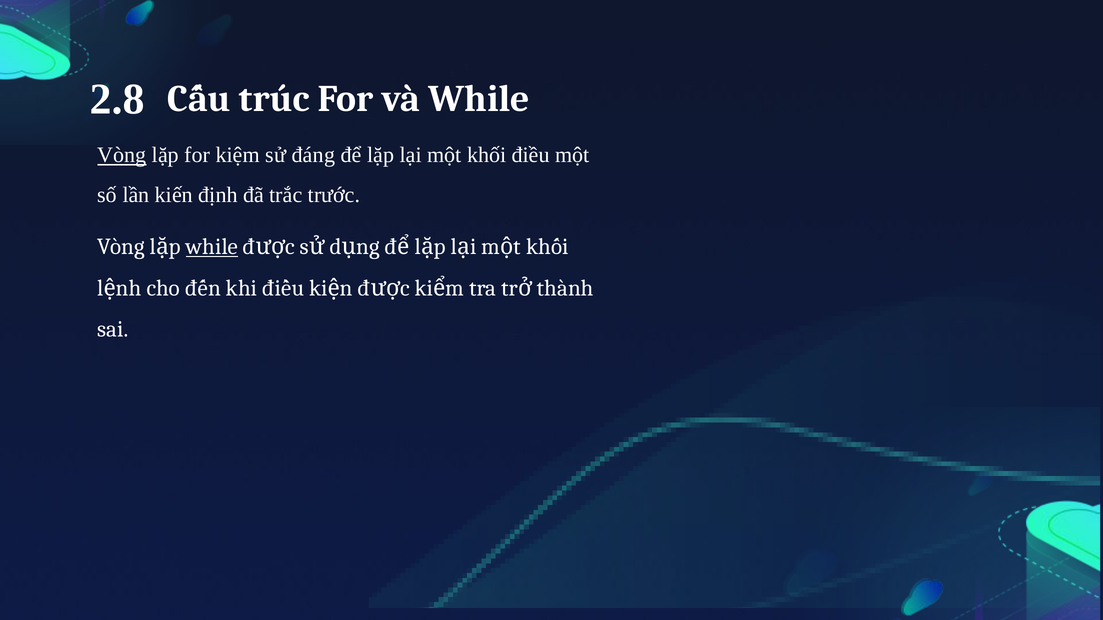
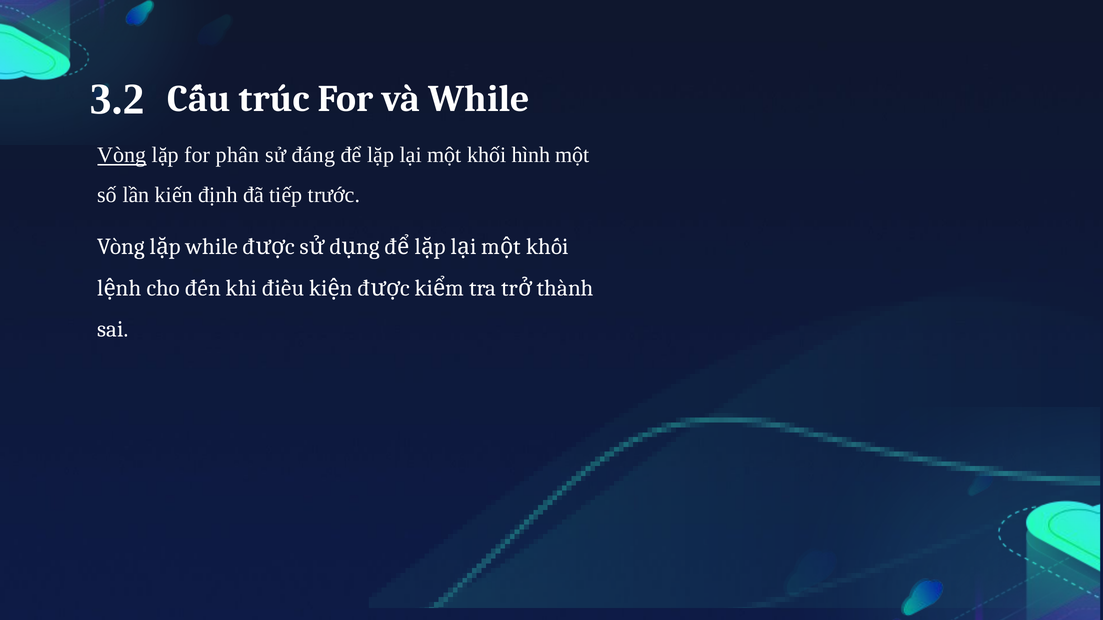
2.8: 2.8 -> 3.2
kiệm: kiệm -> phân
điều: điều -> hình
trắc: trắc -> tiếp
while at (212, 247) underline: present -> none
